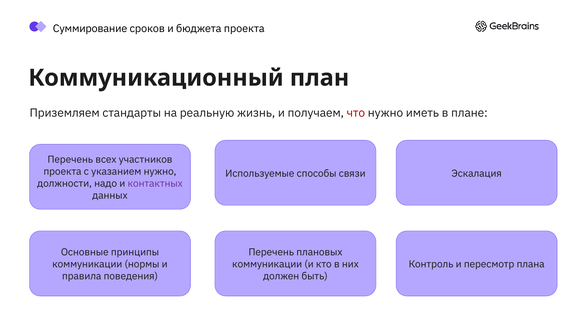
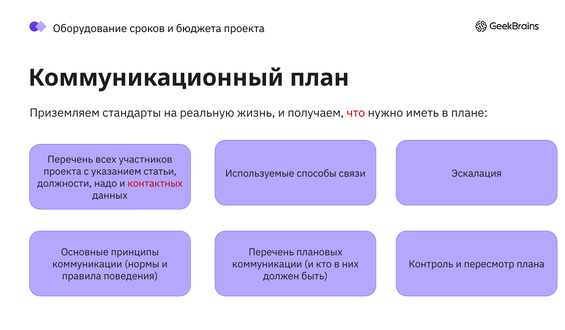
Суммирование: Суммирование -> Оборудование
указанием нужно: нужно -> статьи
контактных colour: purple -> red
